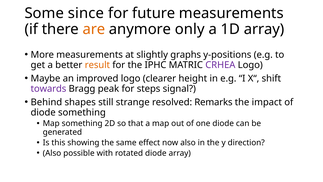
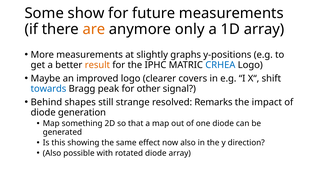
since: since -> show
CRHEA colour: purple -> blue
height: height -> covers
towards colour: purple -> blue
steps: steps -> other
diode something: something -> generation
